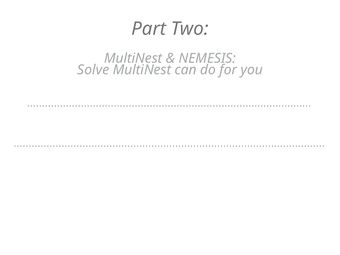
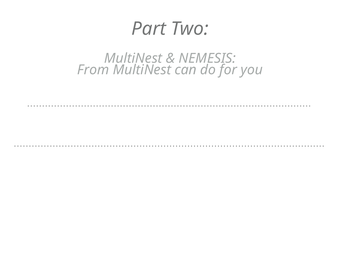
Solve: Solve -> From
